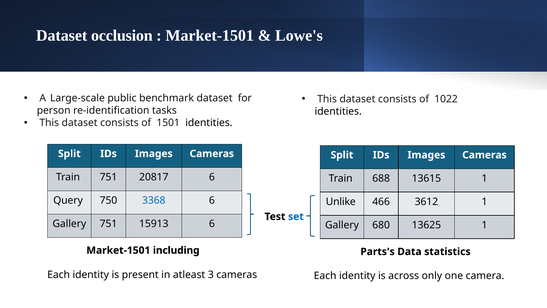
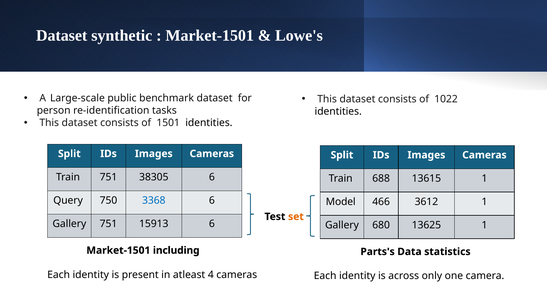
occlusion: occlusion -> synthetic
20817: 20817 -> 38305
Unlike: Unlike -> Model
set colour: blue -> orange
3: 3 -> 4
